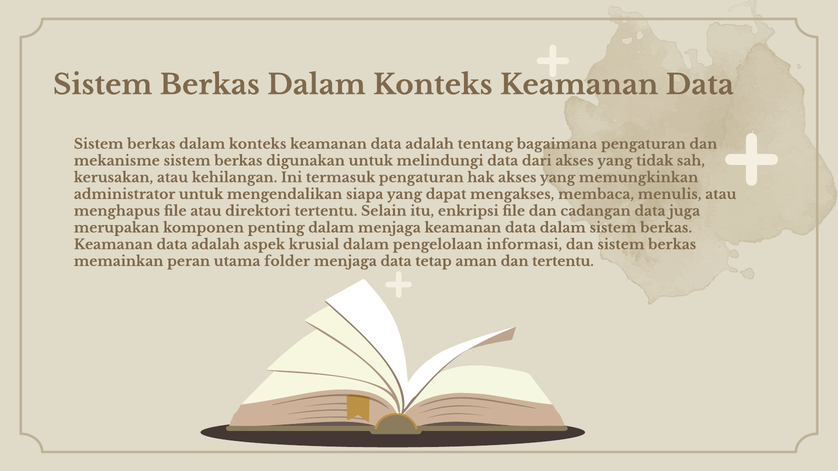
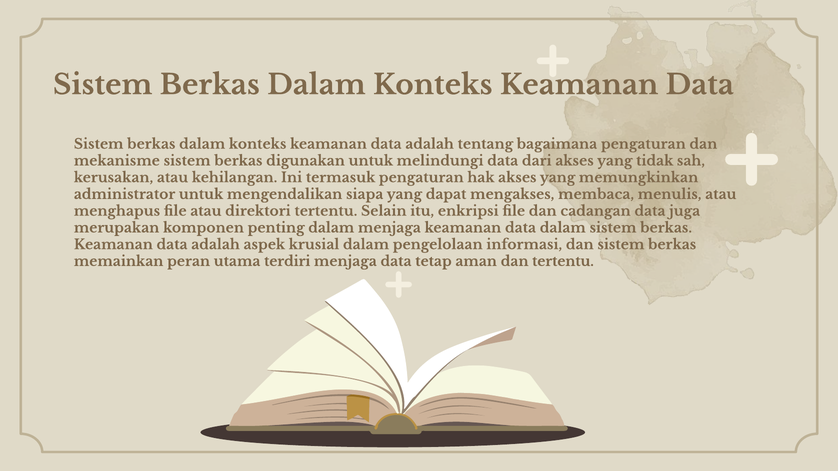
folder: folder -> terdiri
